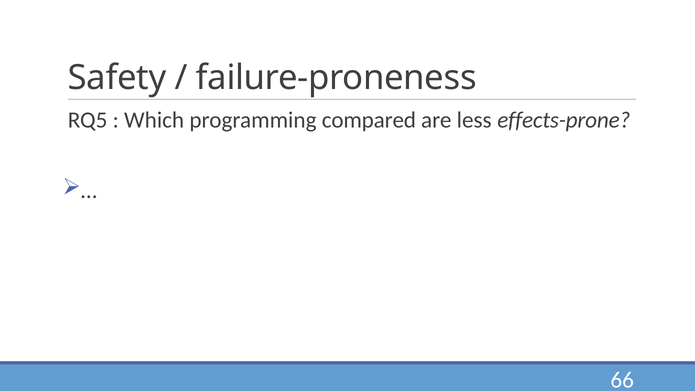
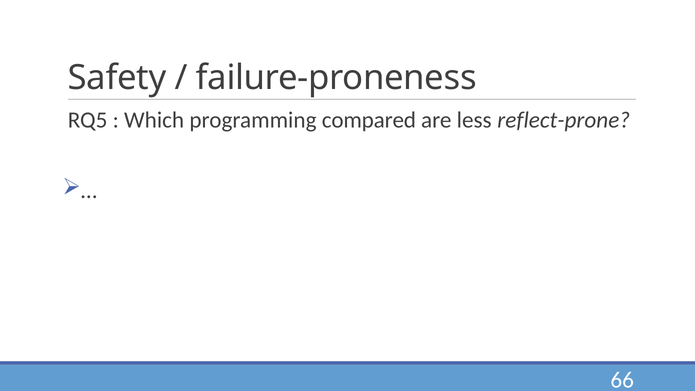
effects-prone: effects-prone -> reflect-prone
